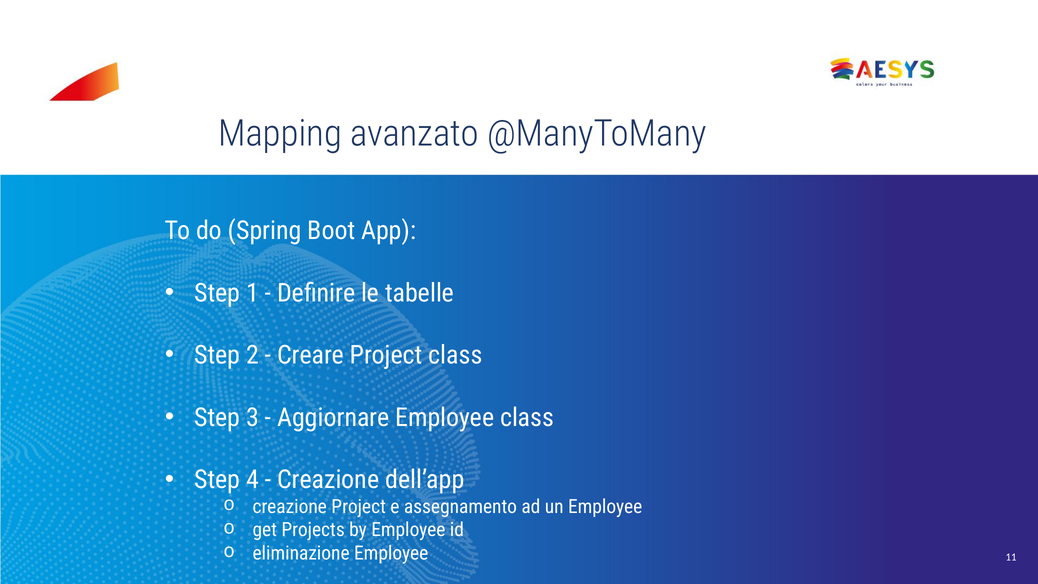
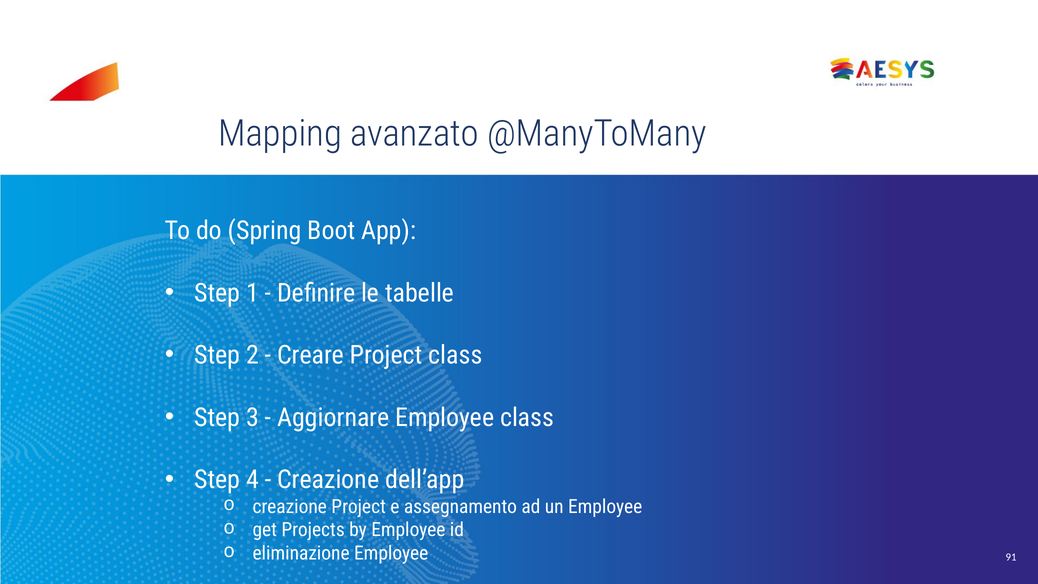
11: 11 -> 91
